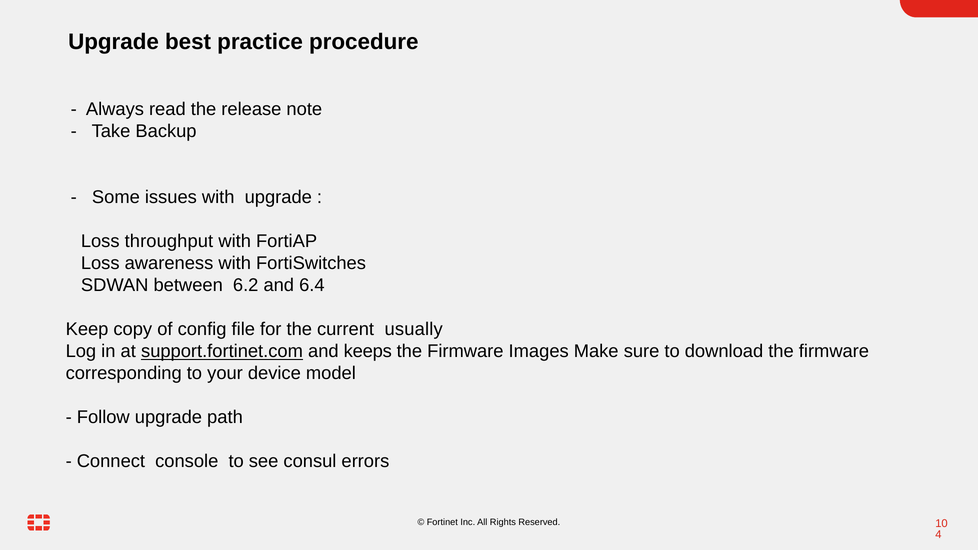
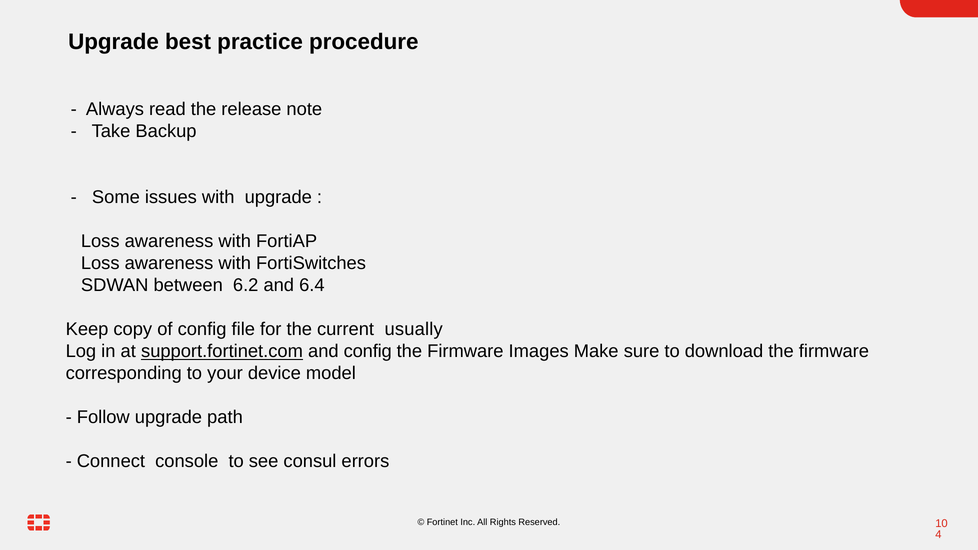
throughput at (169, 241): throughput -> awareness
and keeps: keeps -> config
